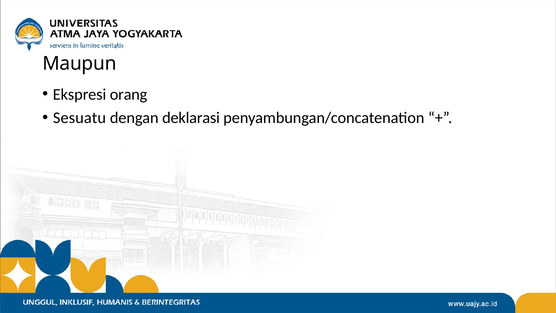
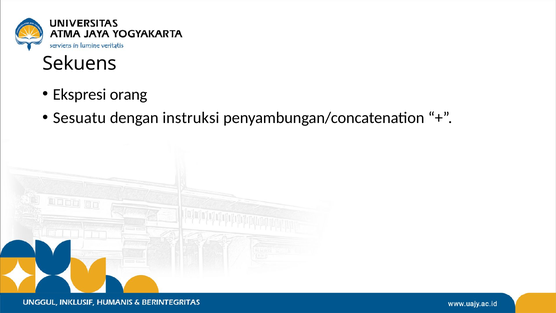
Maupun: Maupun -> Sekuens
deklarasi: deklarasi -> instruksi
